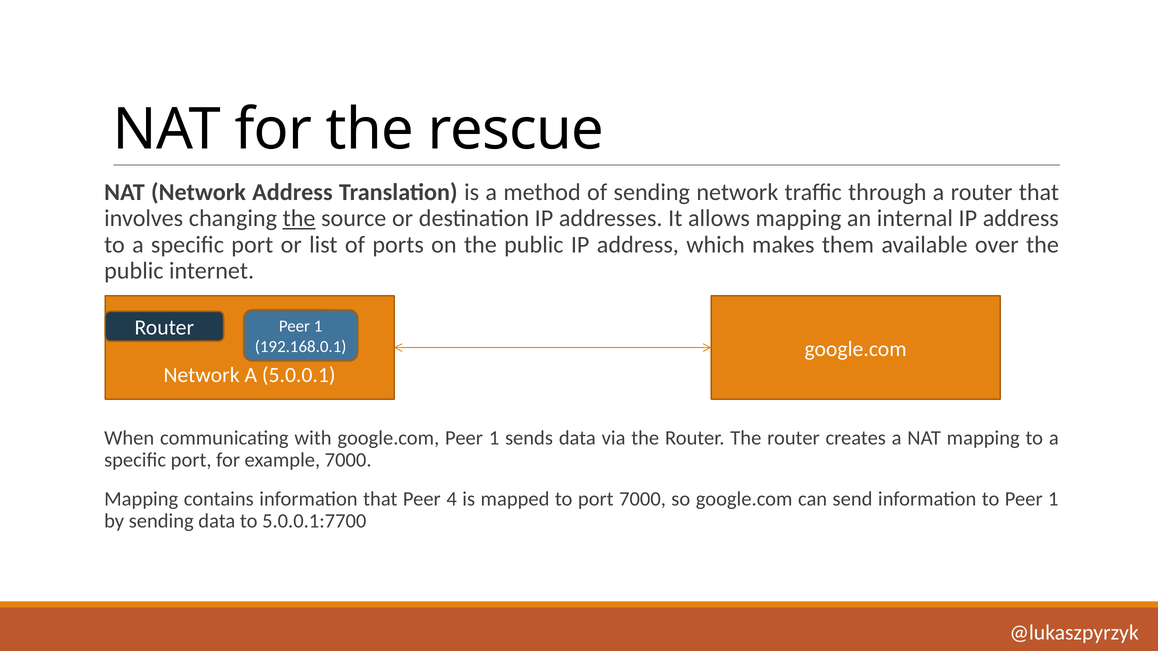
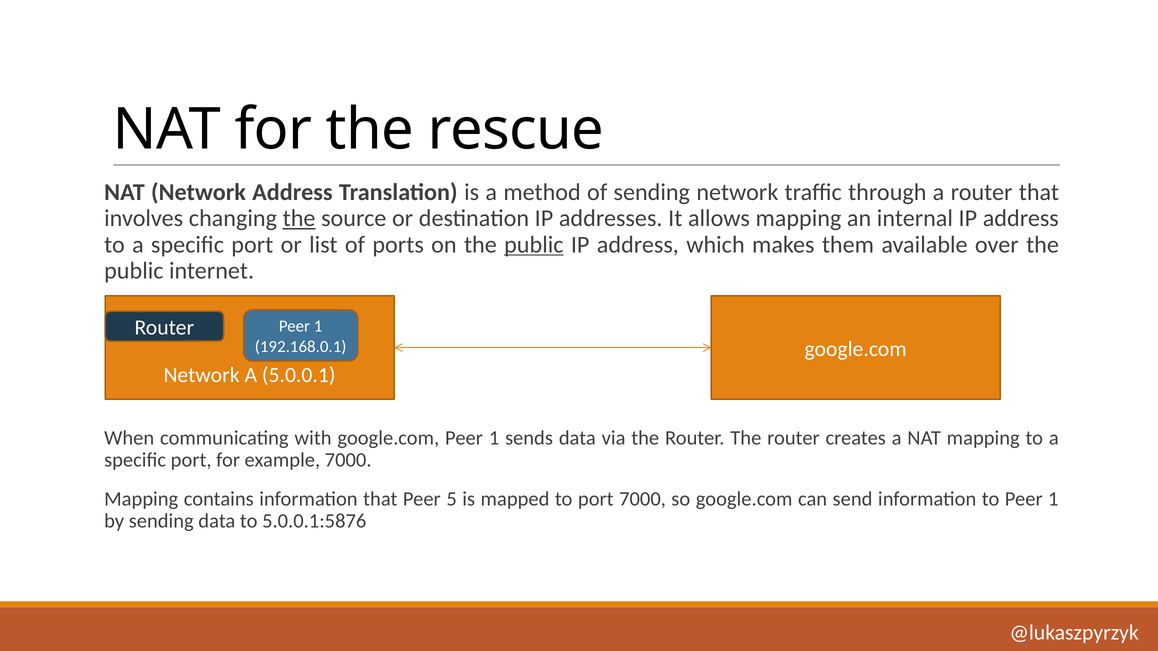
public at (534, 245) underline: none -> present
4: 4 -> 5
5.0.0.1:7700: 5.0.0.1:7700 -> 5.0.0.1:5876
